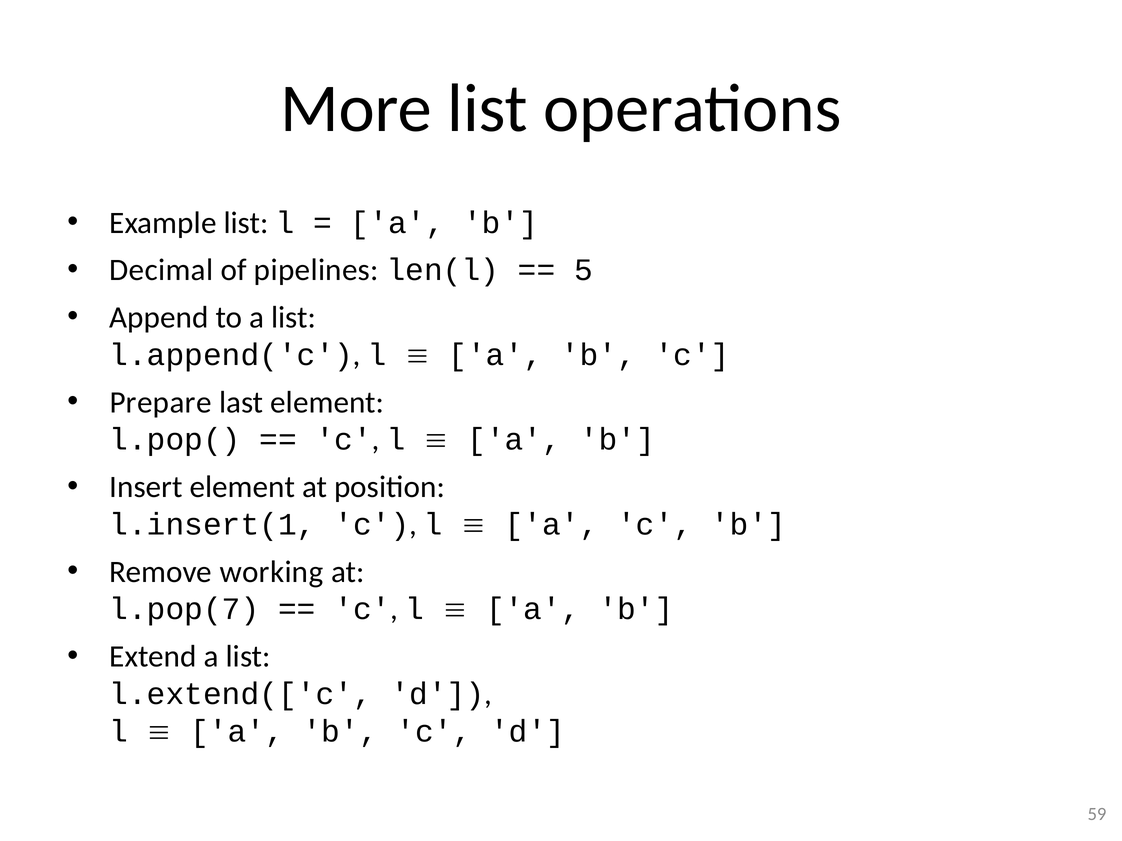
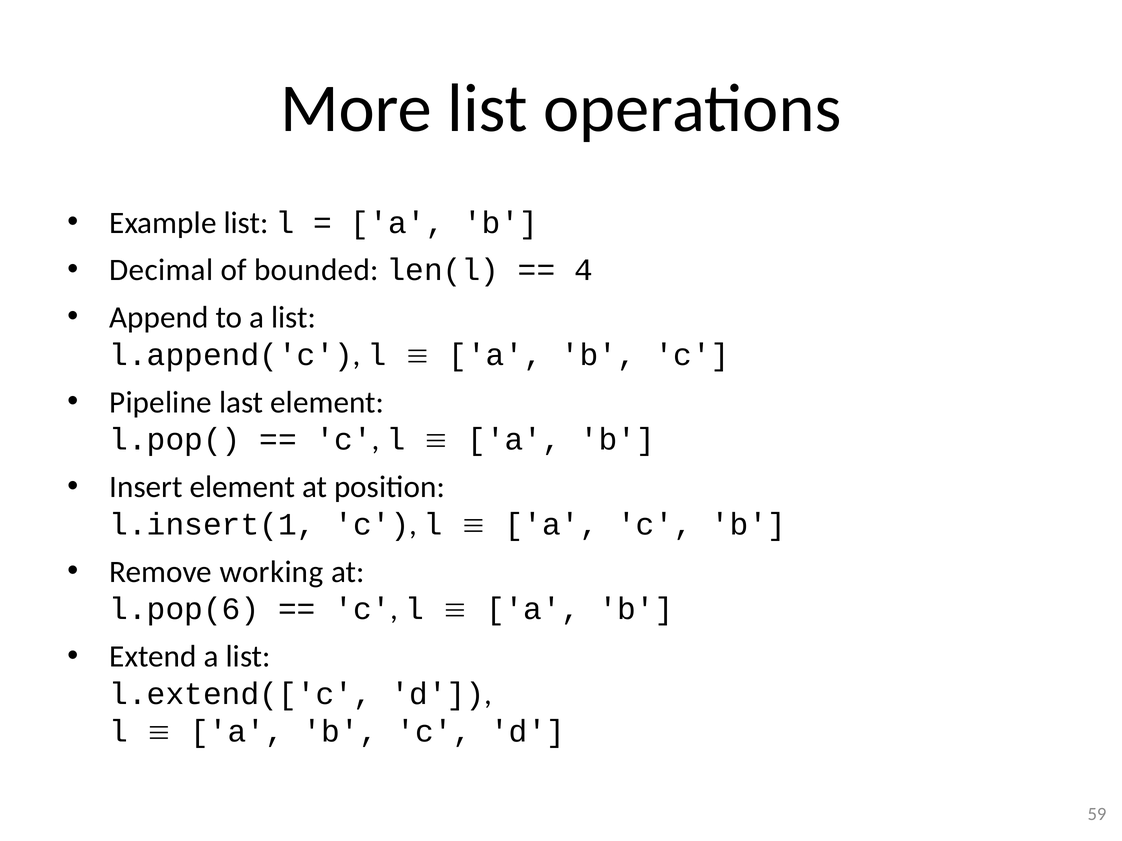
pipelines: pipelines -> bounded
5: 5 -> 4
Prepare: Prepare -> Pipeline
l.pop(7: l.pop(7 -> l.pop(6
